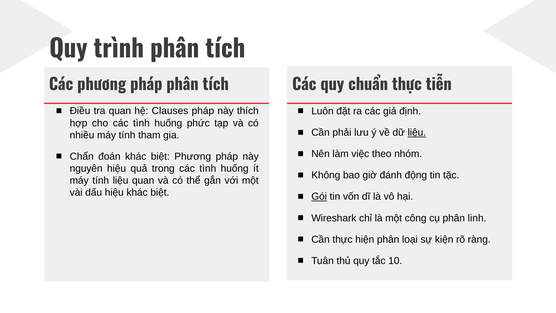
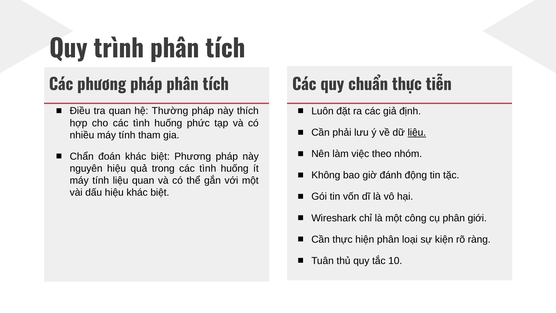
Clauses: Clauses -> Thường
Gói underline: present -> none
linh: linh -> giới
